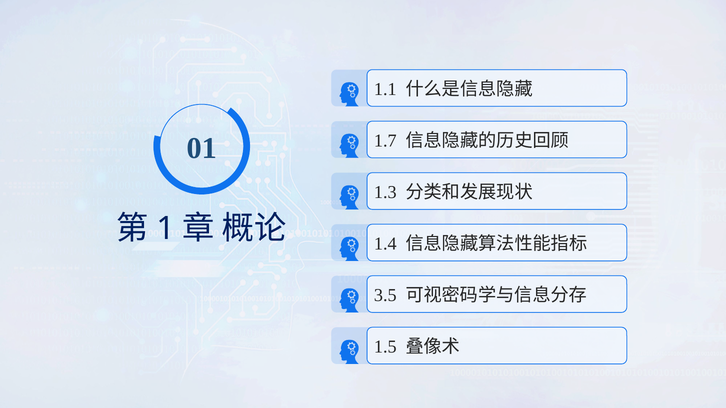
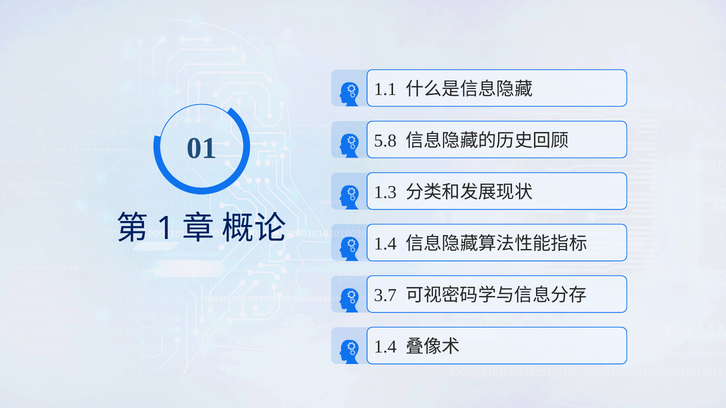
1.7: 1.7 -> 5.8
3.5: 3.5 -> 3.7
1.5 at (385, 347): 1.5 -> 1.4
